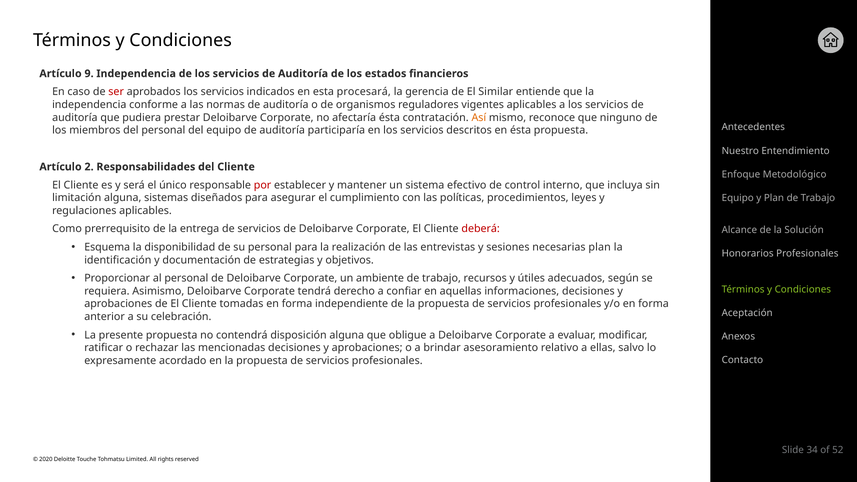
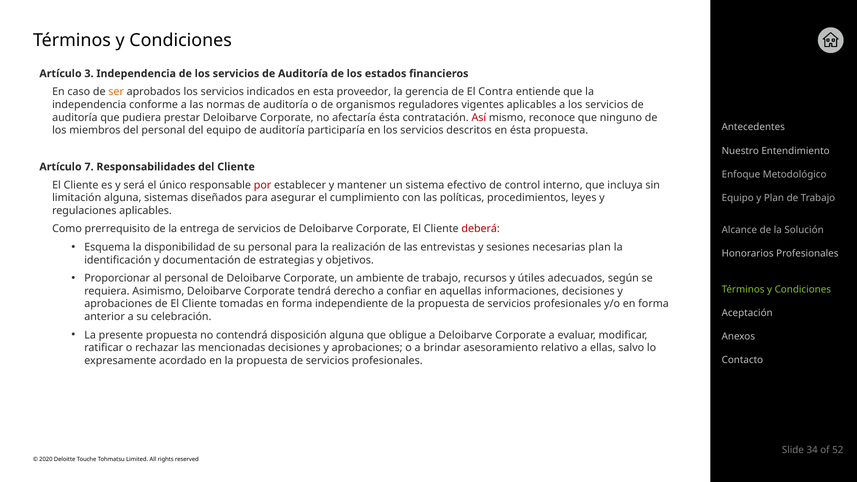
9: 9 -> 3
ser colour: red -> orange
procesará: procesará -> proveedor
Similar: Similar -> Contra
Así colour: orange -> red
2: 2 -> 7
